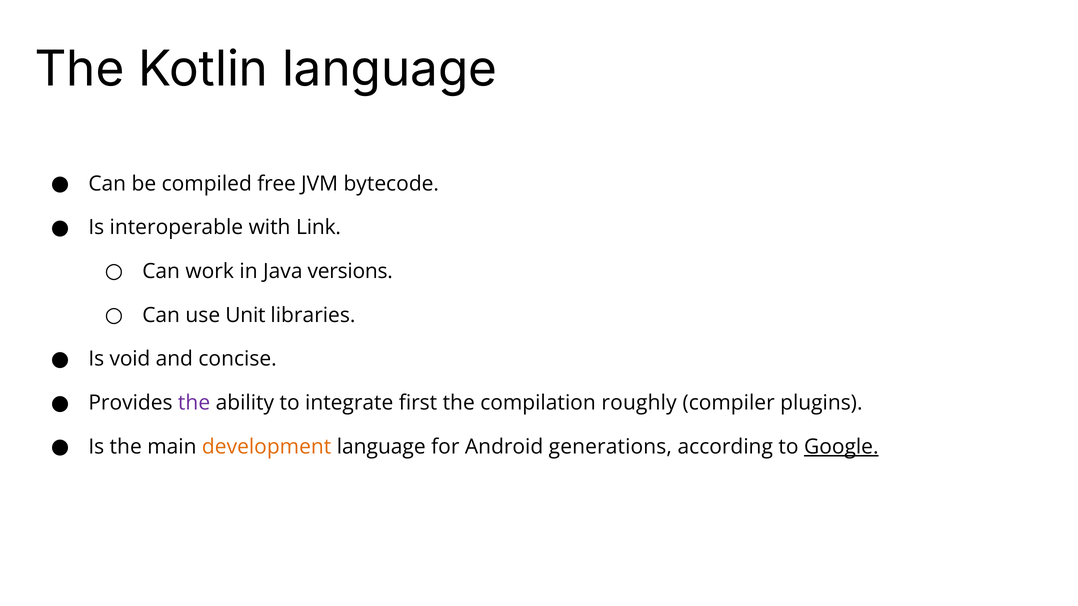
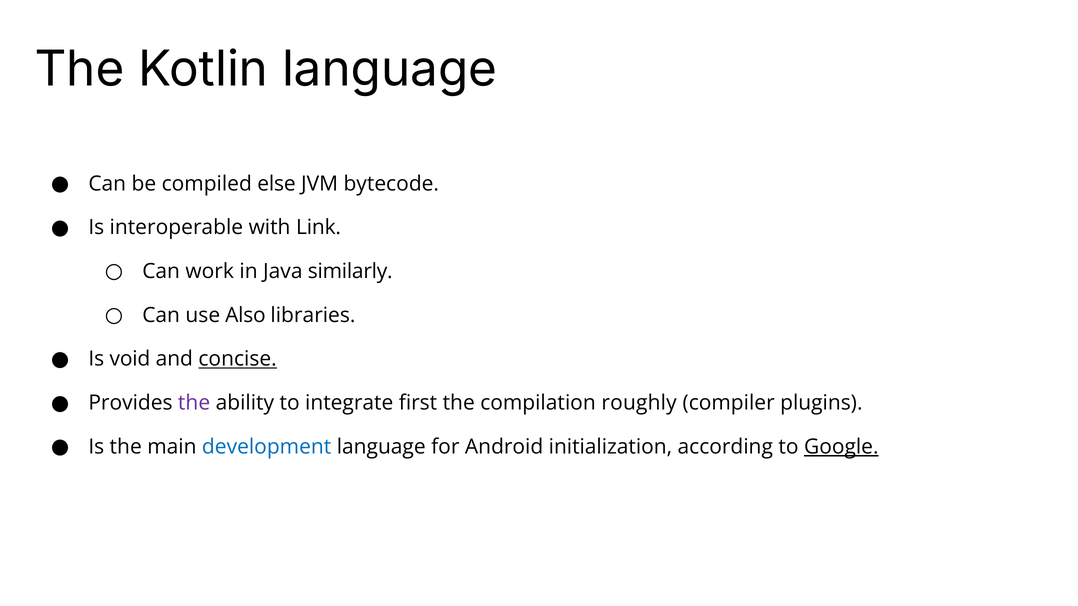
free: free -> else
versions: versions -> similarly
Unit: Unit -> Also
concise underline: none -> present
development colour: orange -> blue
generations: generations -> initialization
